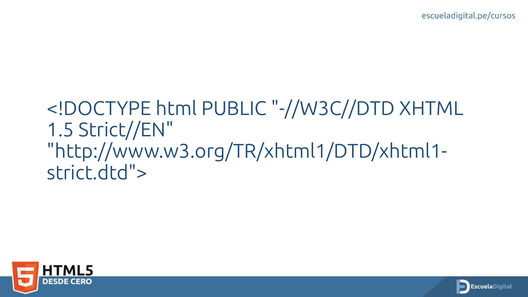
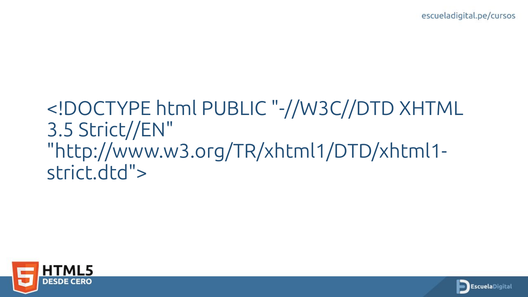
1.5: 1.5 -> 3.5
